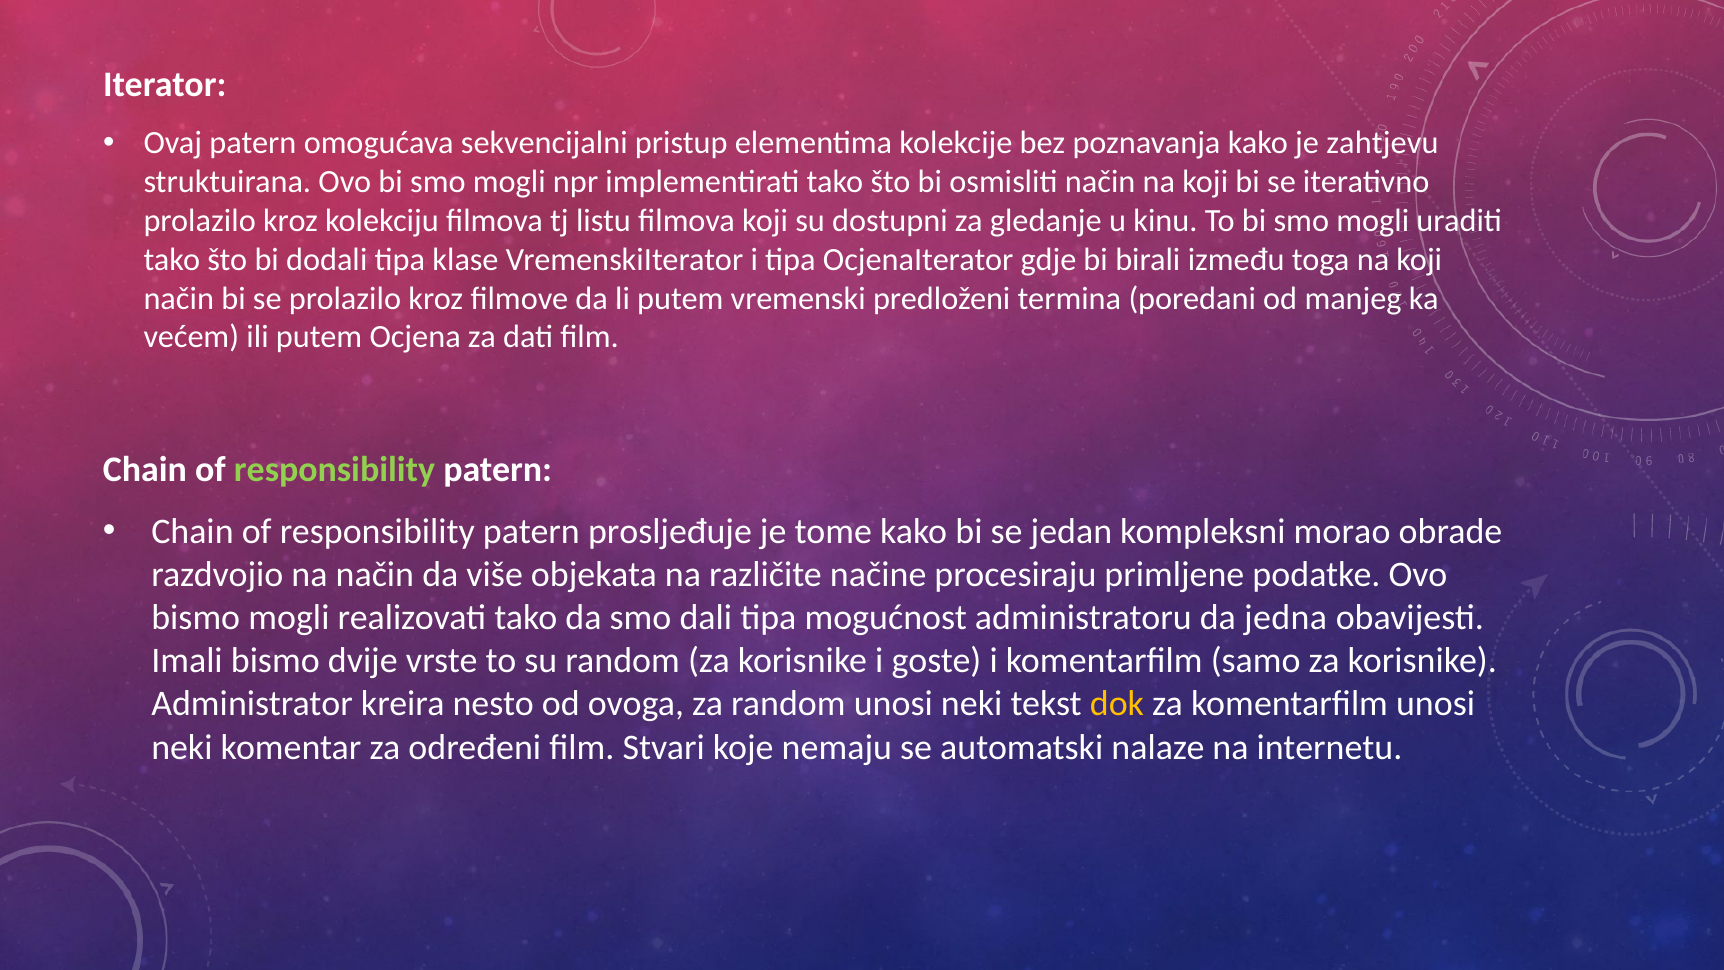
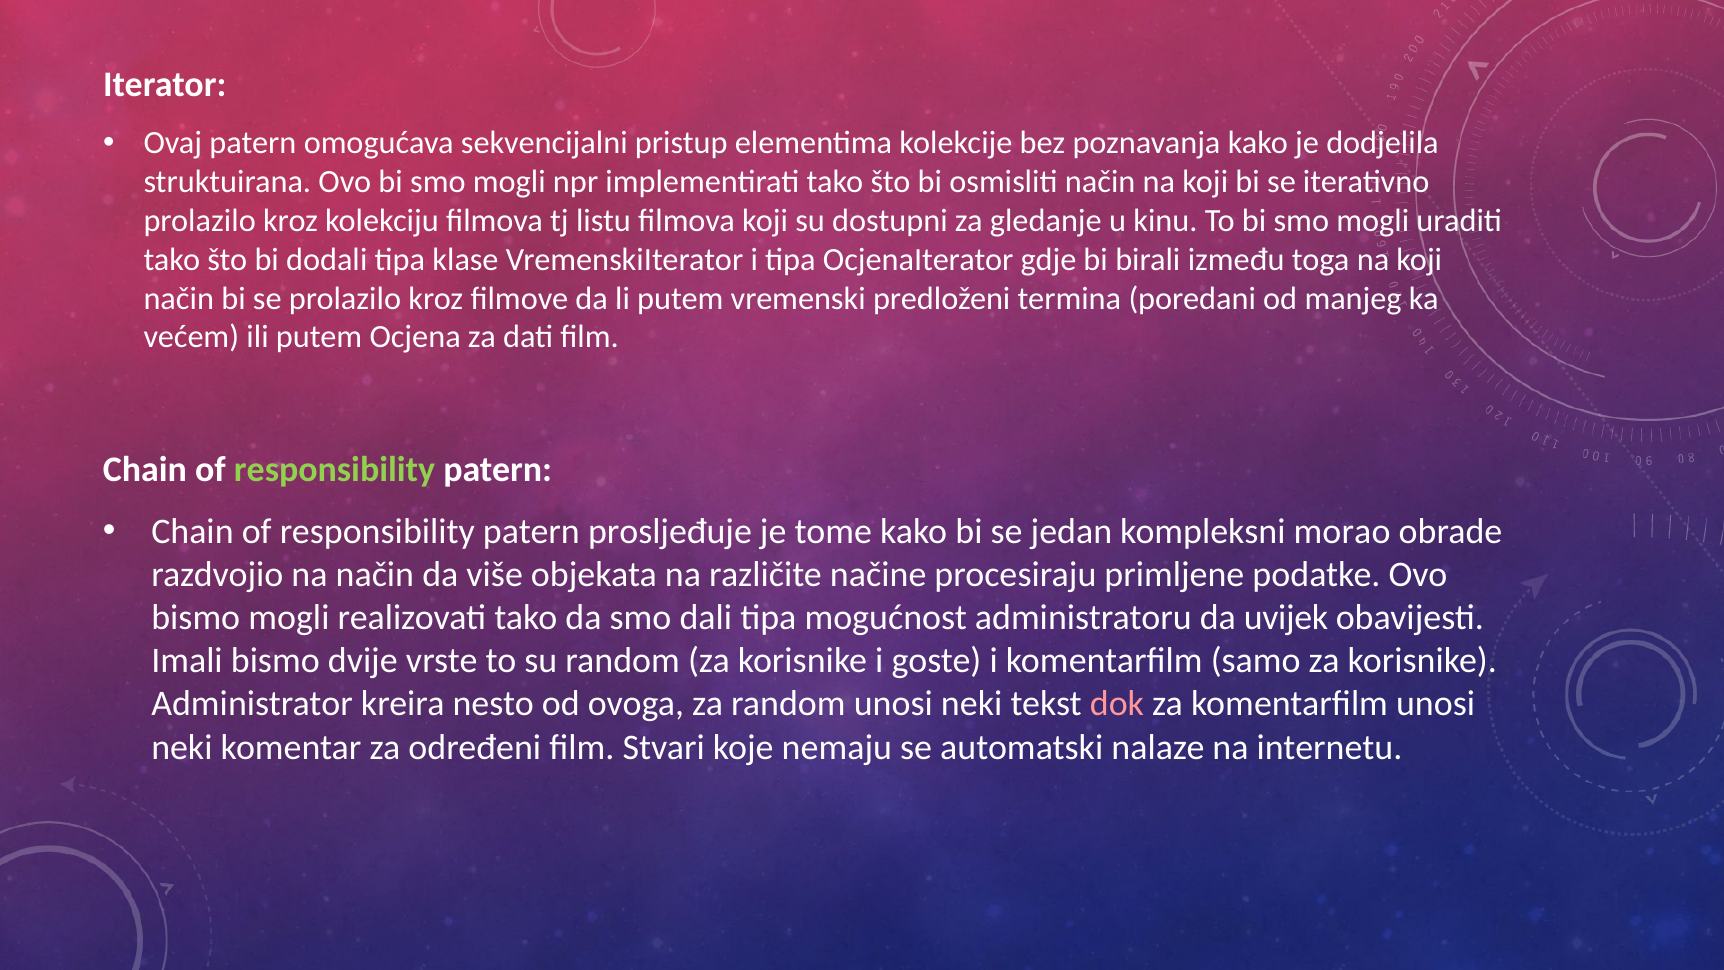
zahtjevu: zahtjevu -> dodjelila
jedna: jedna -> uvijek
dok colour: yellow -> pink
